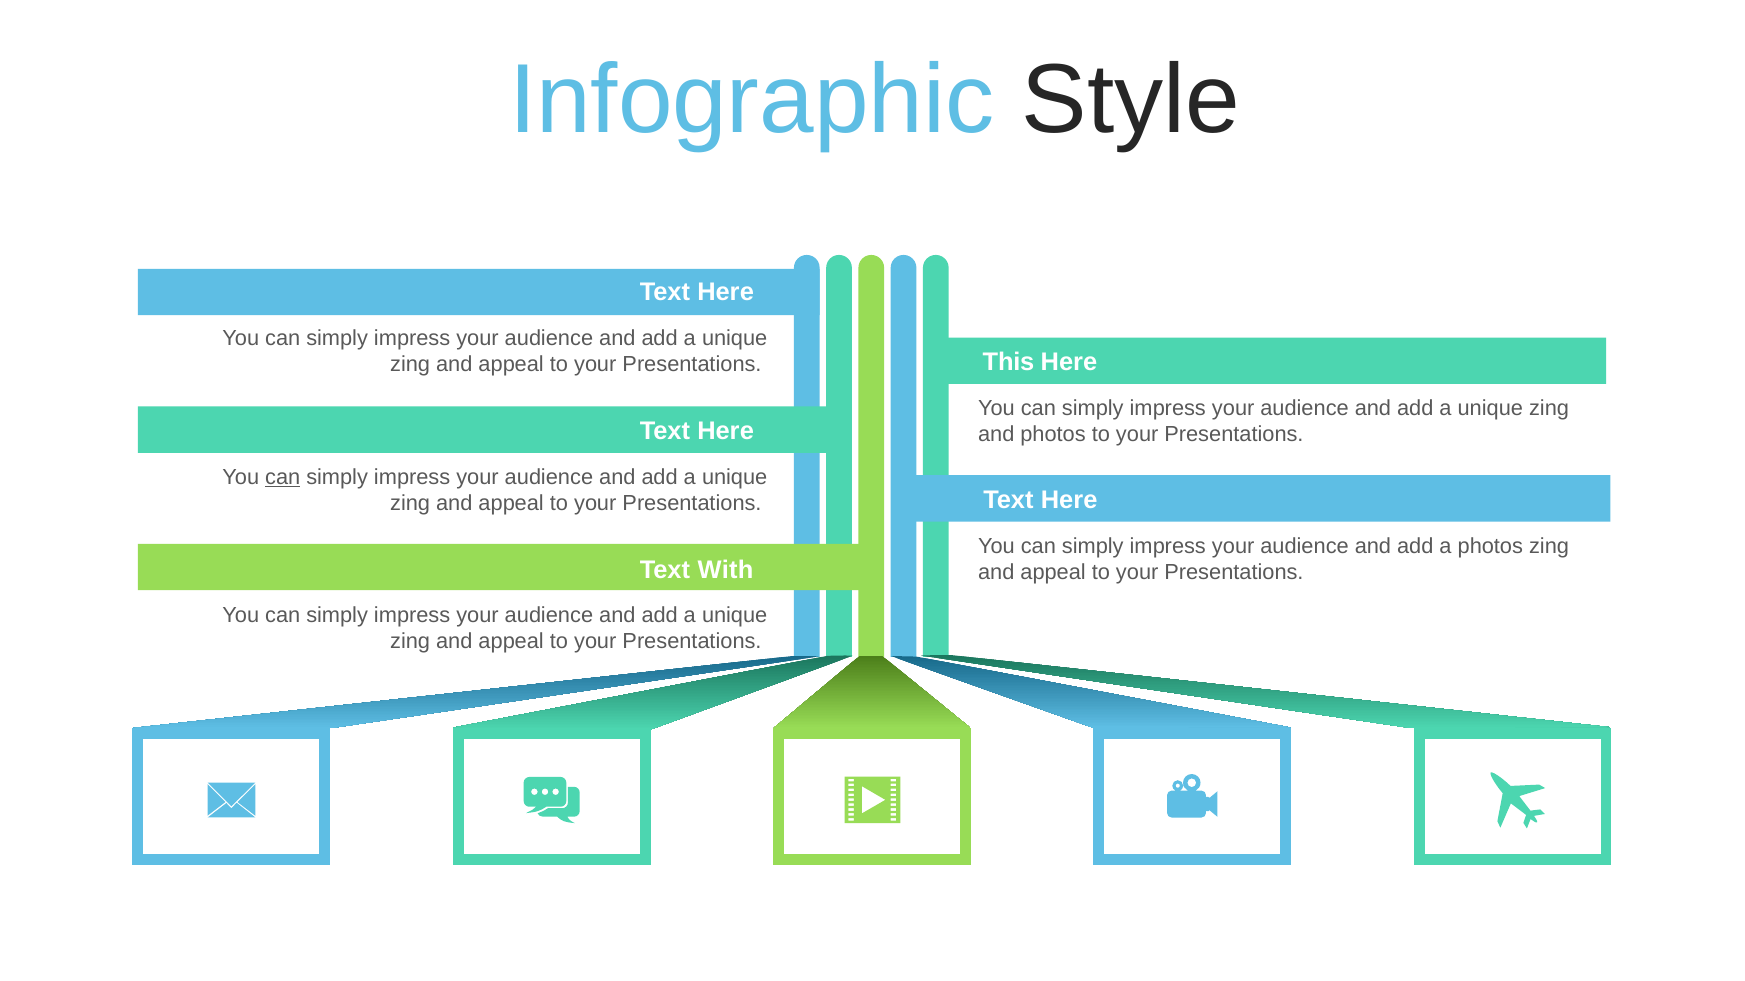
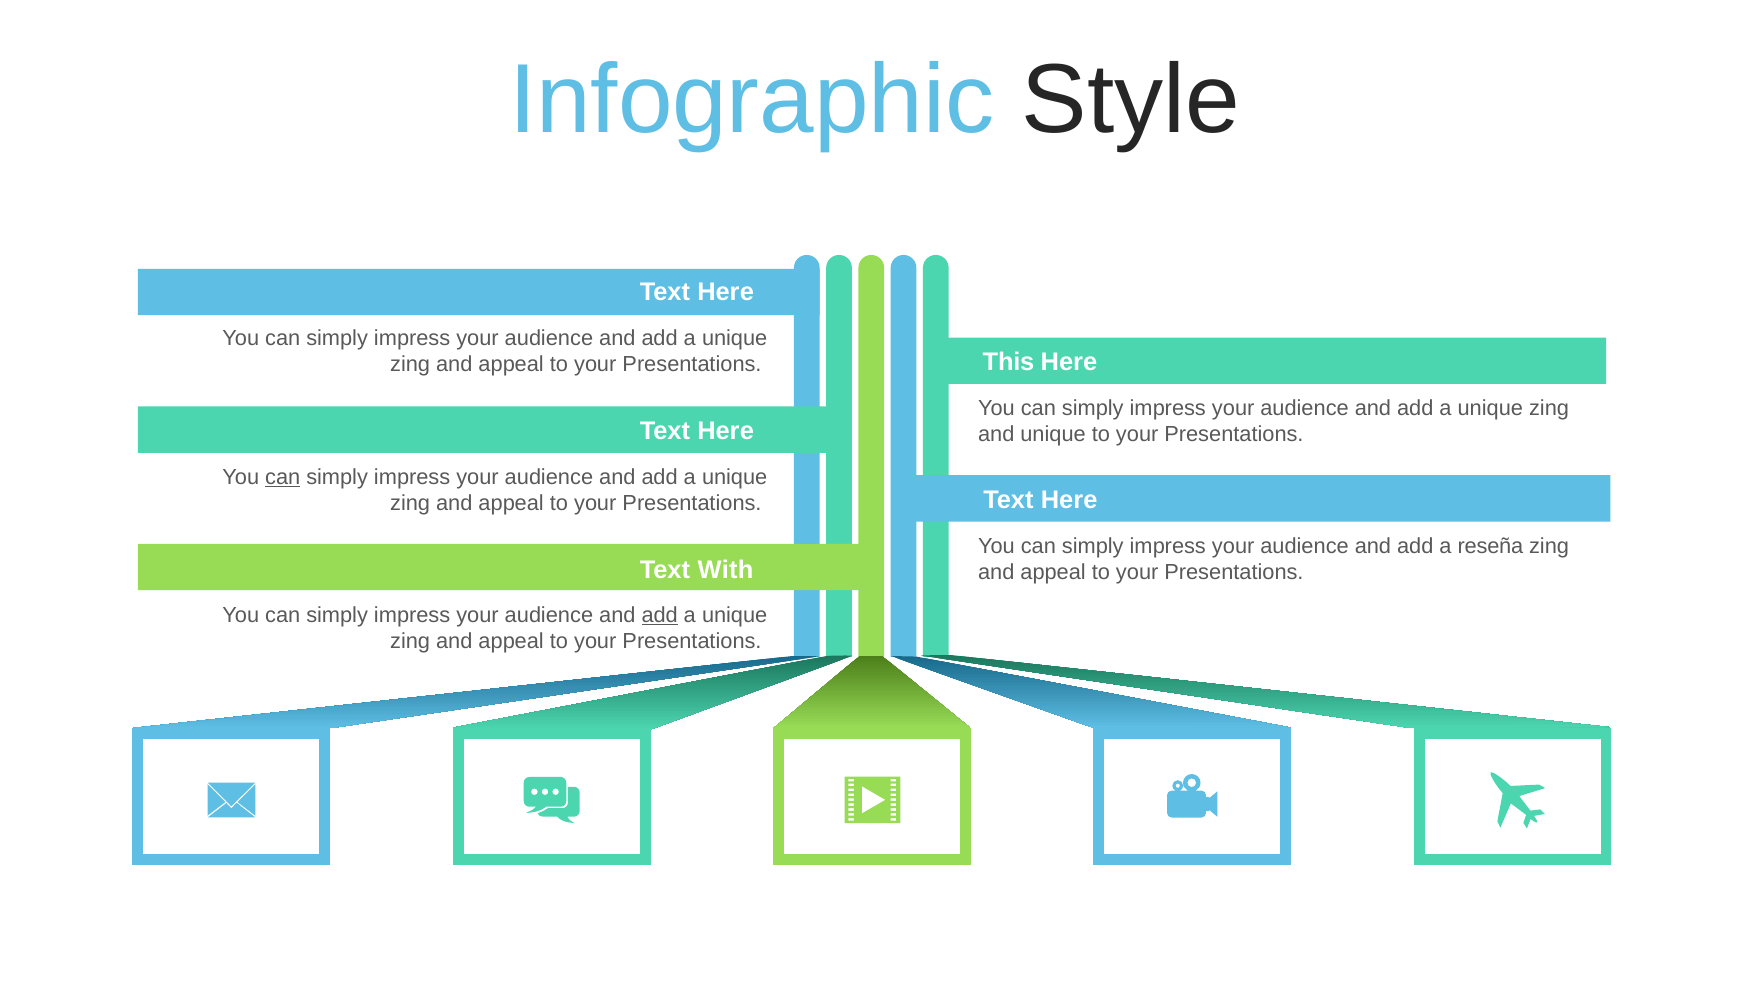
and photos: photos -> unique
a photos: photos -> reseña
add at (660, 616) underline: none -> present
